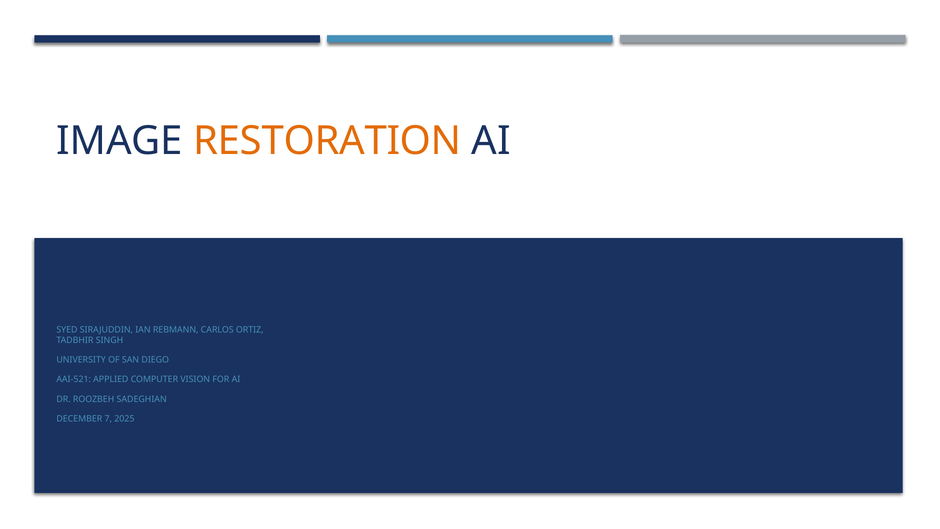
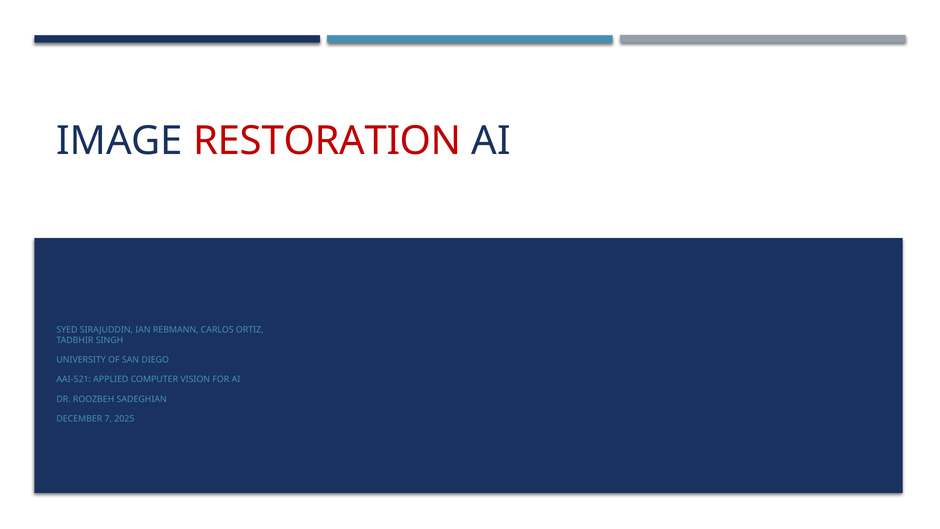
RESTORATION colour: orange -> red
